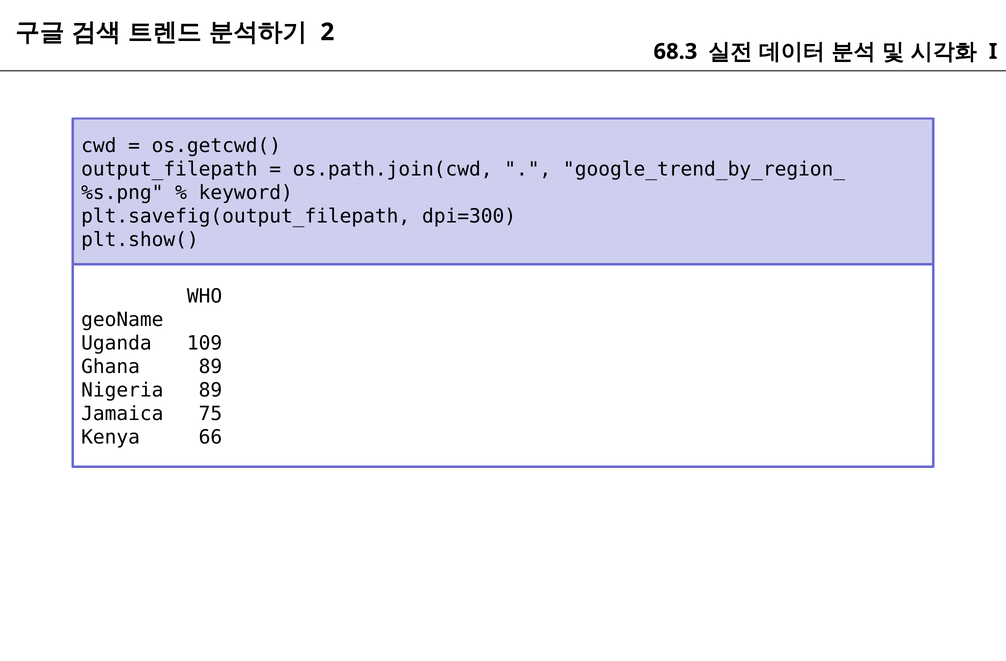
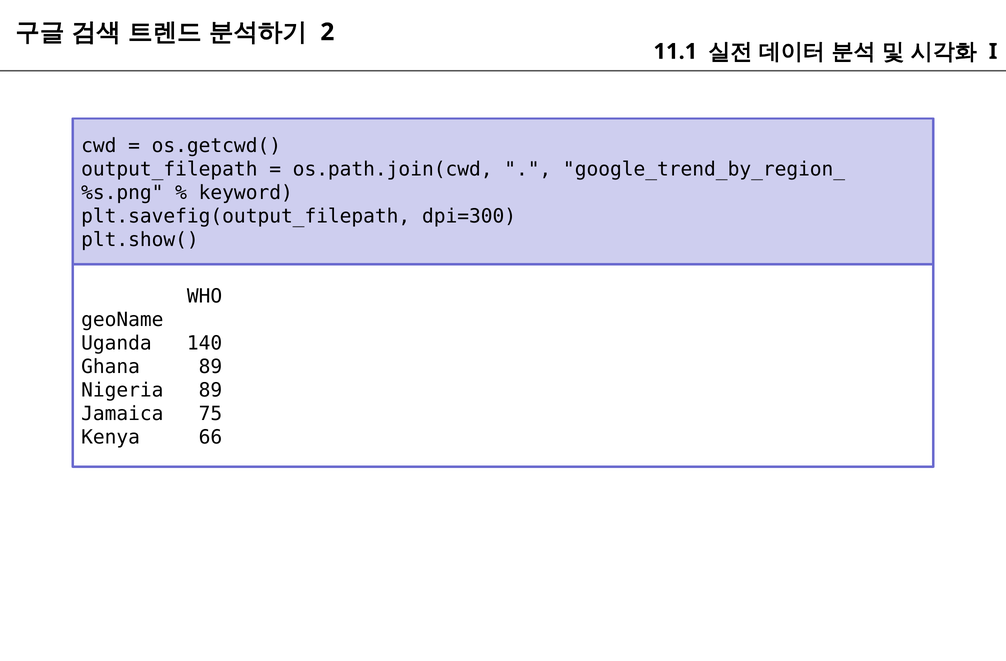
68.3: 68.3 -> 11.1
109: 109 -> 140
